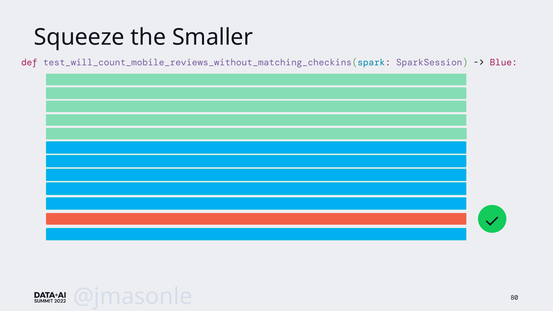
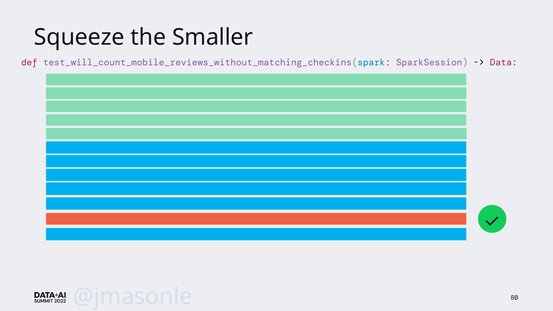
Blue: Blue -> Data
